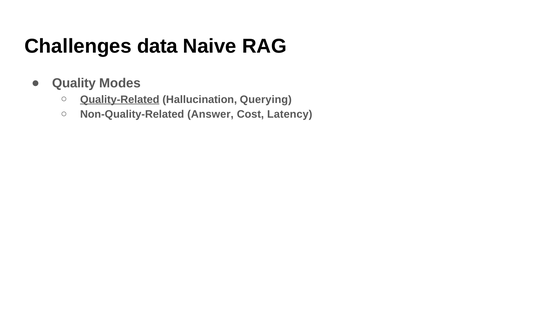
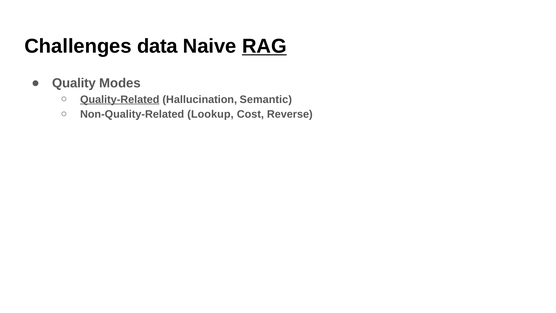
RAG underline: none -> present
Querying: Querying -> Semantic
Answer: Answer -> Lookup
Latency: Latency -> Reverse
